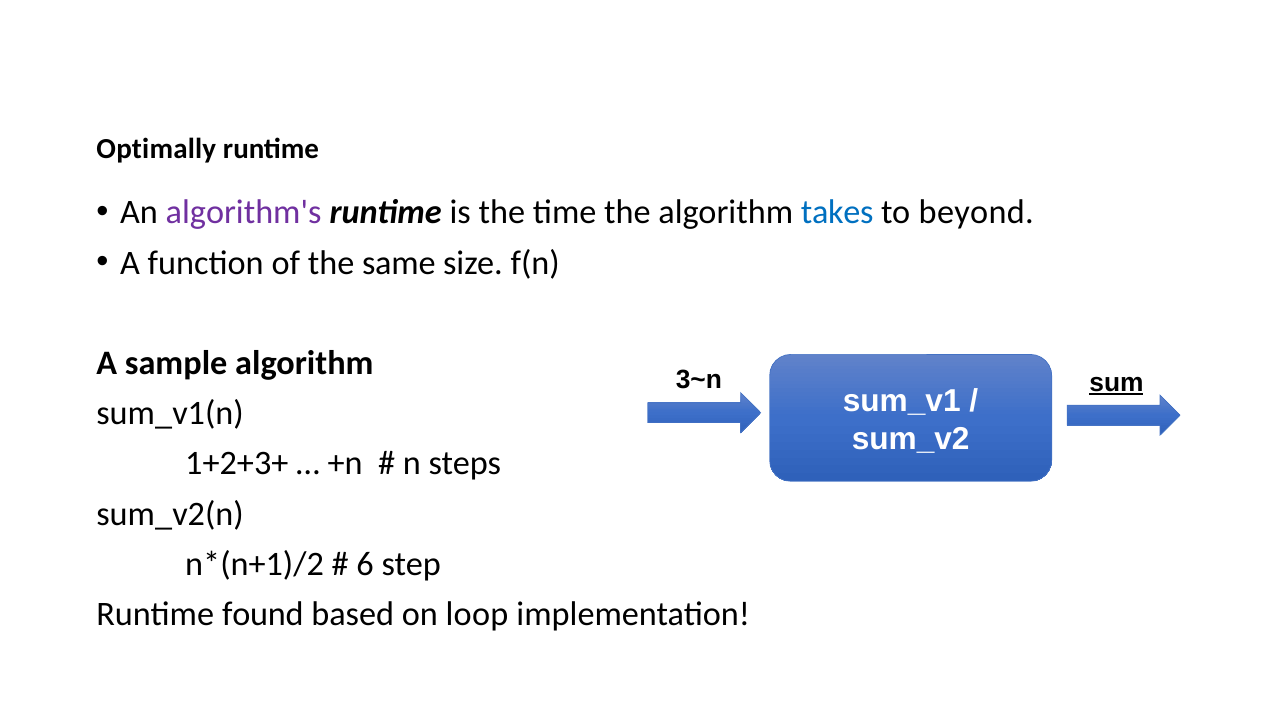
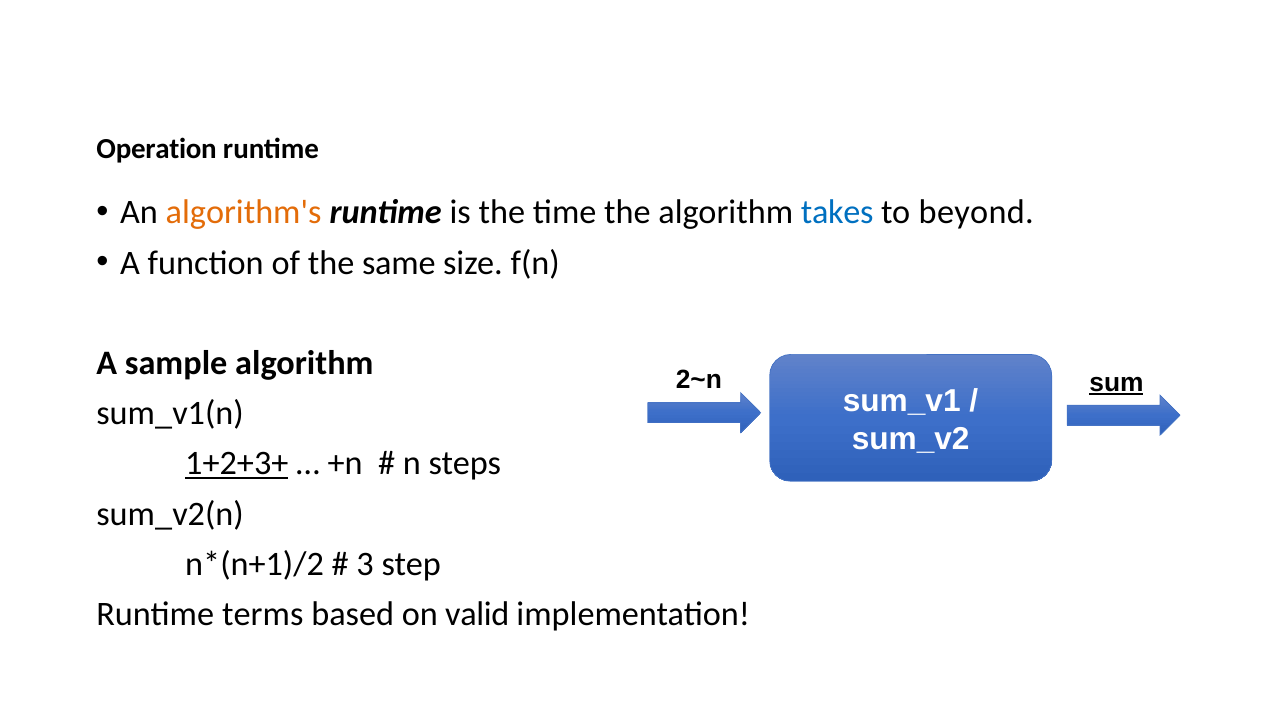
Optimally: Optimally -> Operation
algorithm's colour: purple -> orange
3~n: 3~n -> 2~n
1+2+3+ underline: none -> present
6: 6 -> 3
found: found -> terms
loop: loop -> valid
